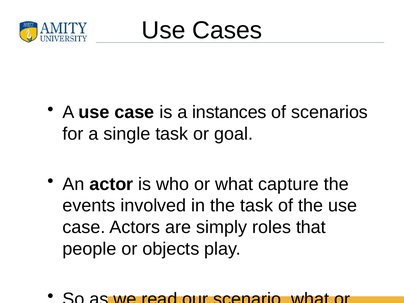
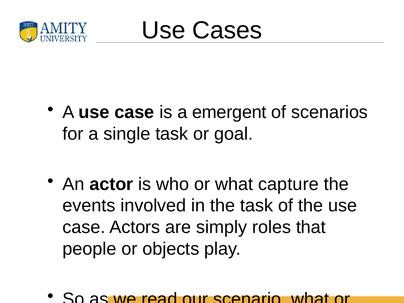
instances: instances -> emergent
